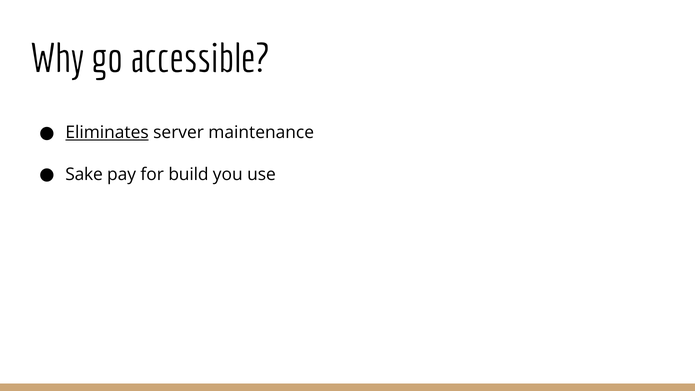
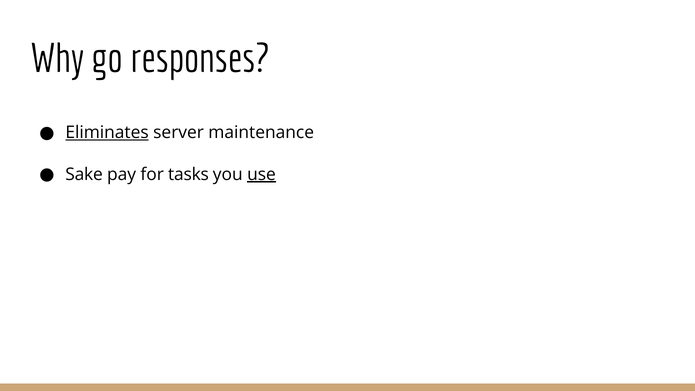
accessible: accessible -> responses
build: build -> tasks
use underline: none -> present
